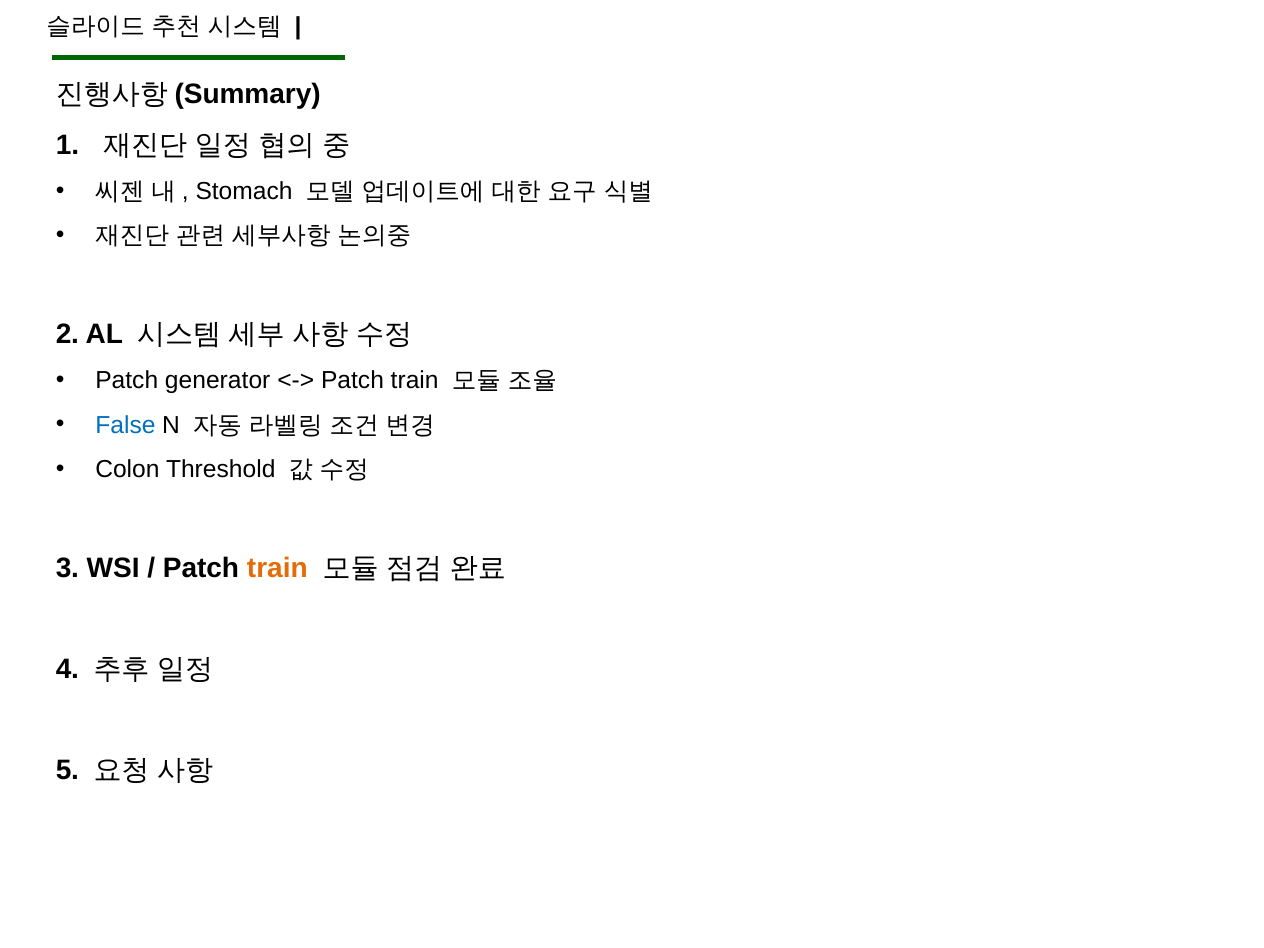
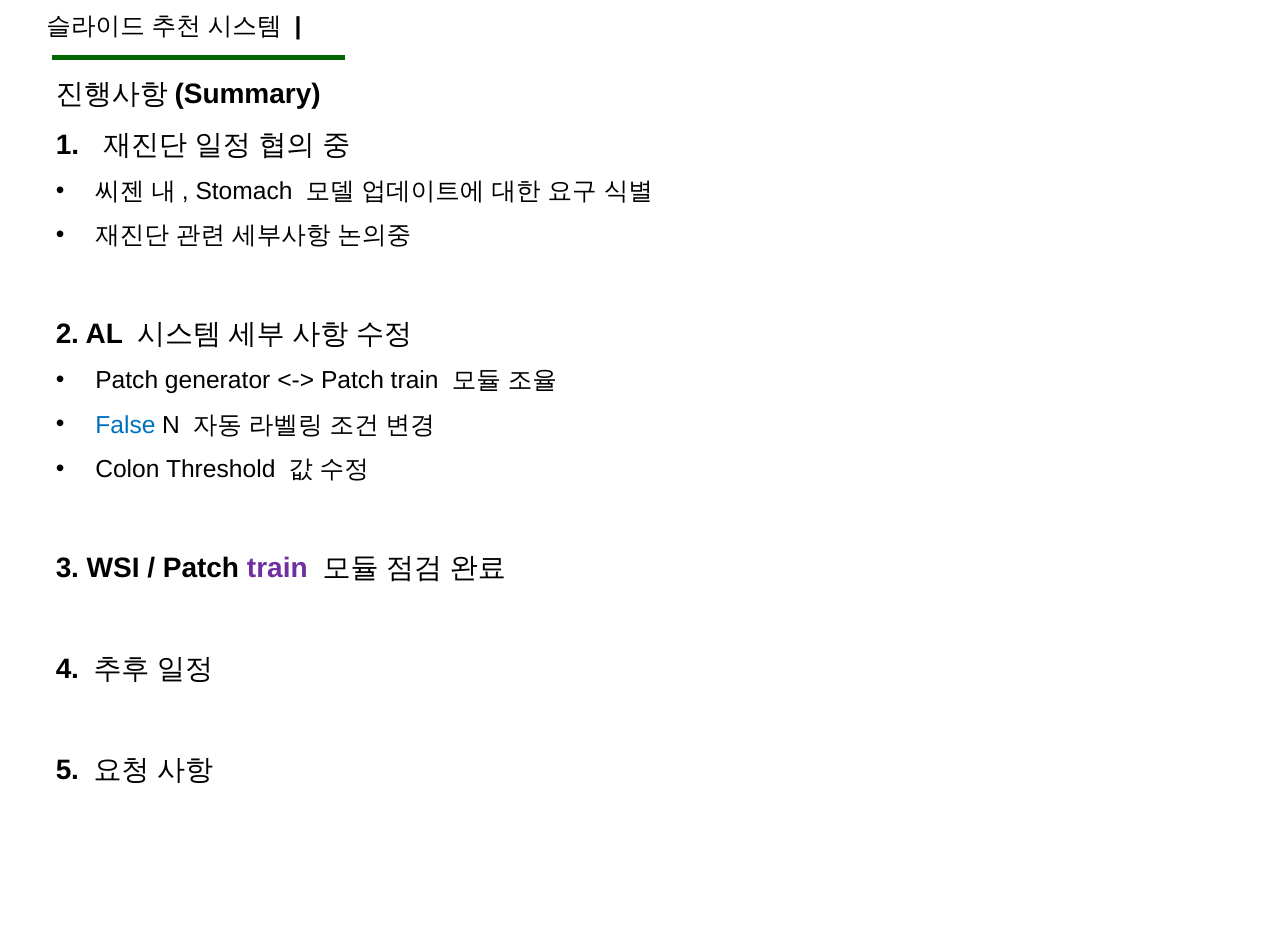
train at (277, 568) colour: orange -> purple
